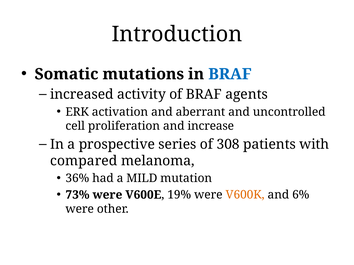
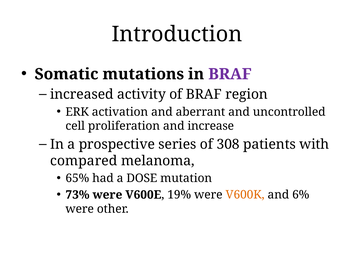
BRAF at (230, 74) colour: blue -> purple
agents: agents -> region
36%: 36% -> 65%
MILD: MILD -> DOSE
